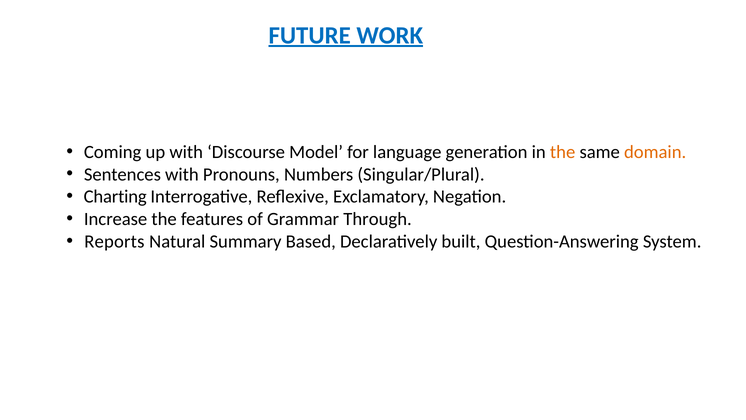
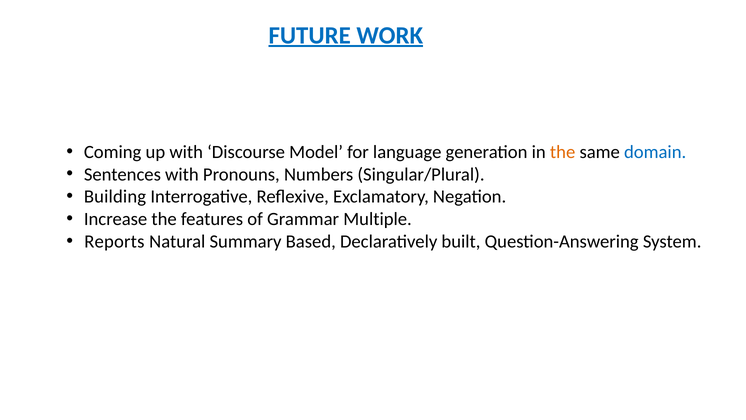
domain colour: orange -> blue
Charting: Charting -> Building
Through: Through -> Multiple
